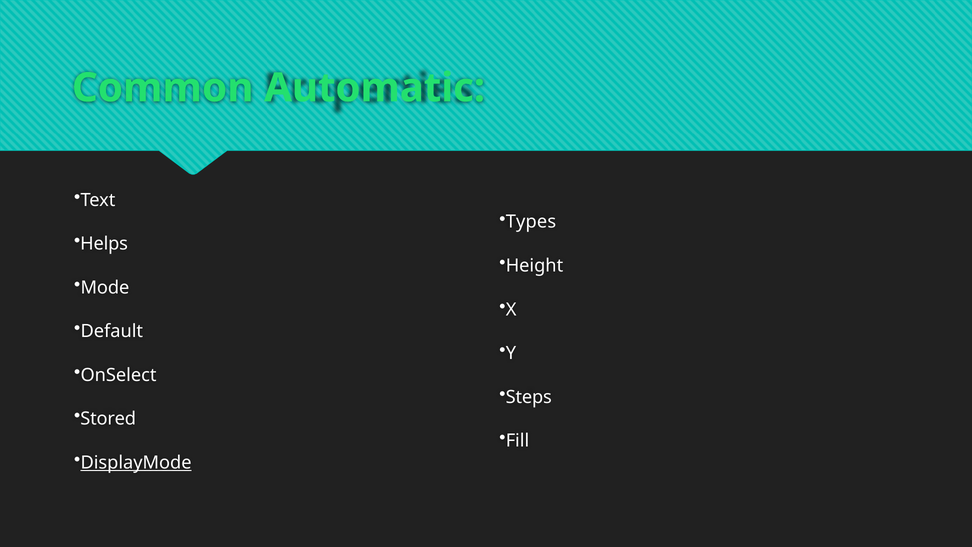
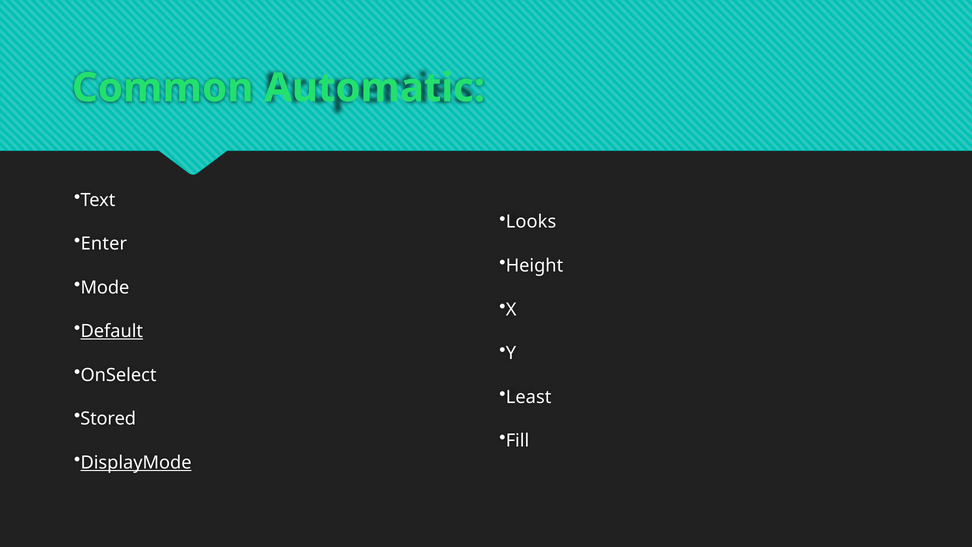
Types: Types -> Looks
Helps: Helps -> Enter
Default underline: none -> present
Steps: Steps -> Least
